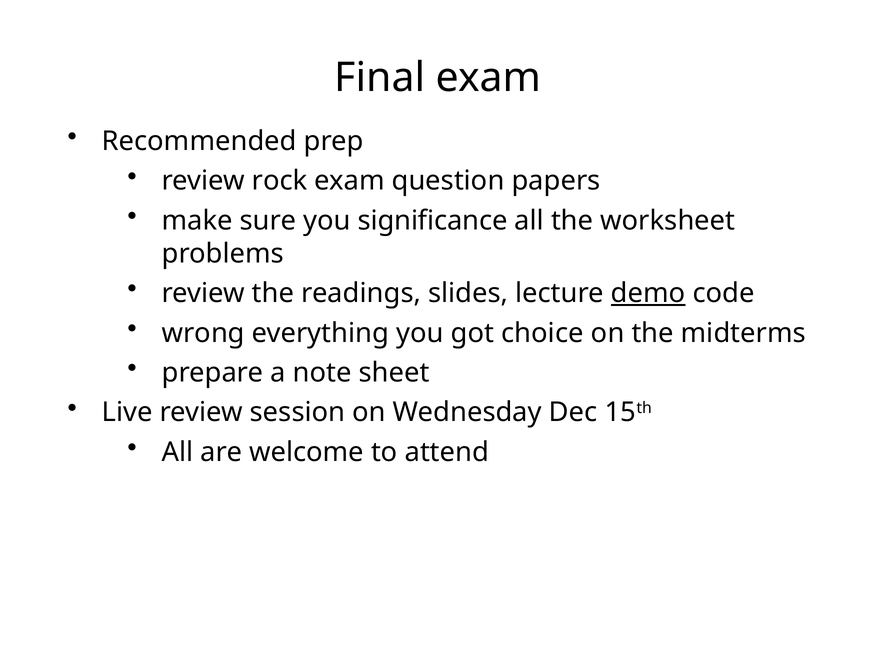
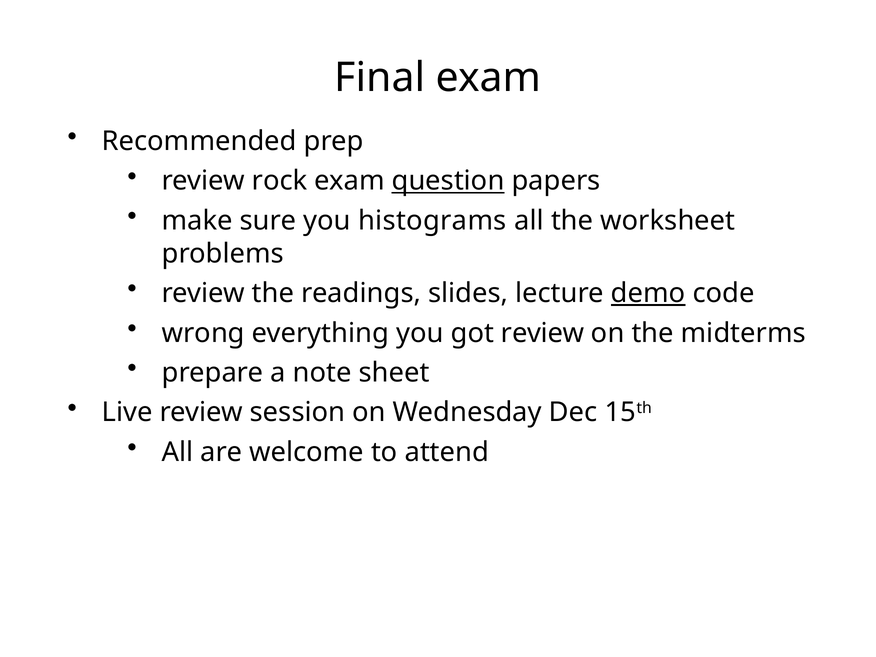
question underline: none -> present
significance: significance -> histograms
got choice: choice -> review
